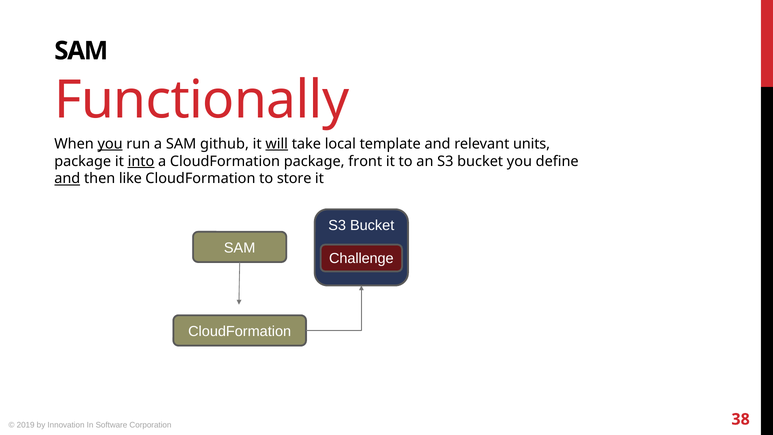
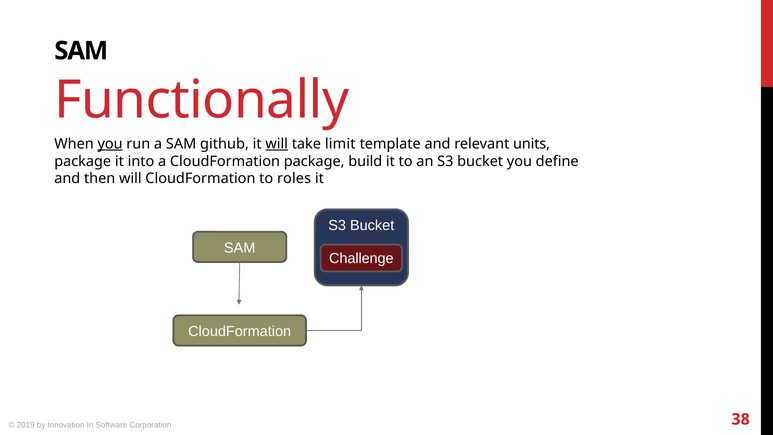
local: local -> limit
into underline: present -> none
front: front -> build
and at (67, 179) underline: present -> none
then like: like -> will
store: store -> roles
